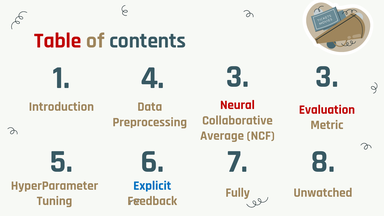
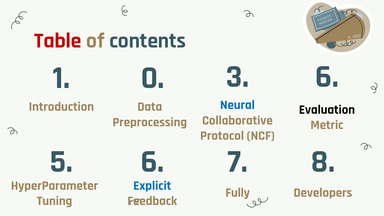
4: 4 -> 0
3 3: 3 -> 6
Neural colour: red -> blue
Evaluation colour: red -> black
Average: Average -> Protocol
Unwatched: Unwatched -> Developers
